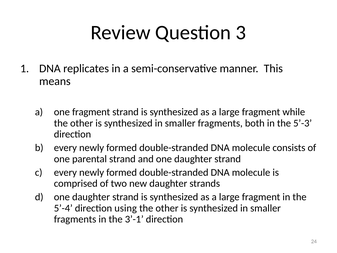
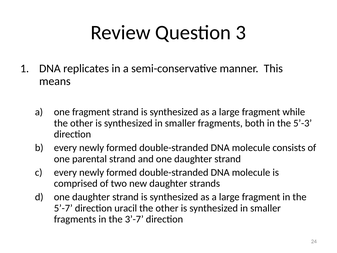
5’-4: 5’-4 -> 5’-7
using: using -> uracil
3’-1: 3’-1 -> 3’-7
